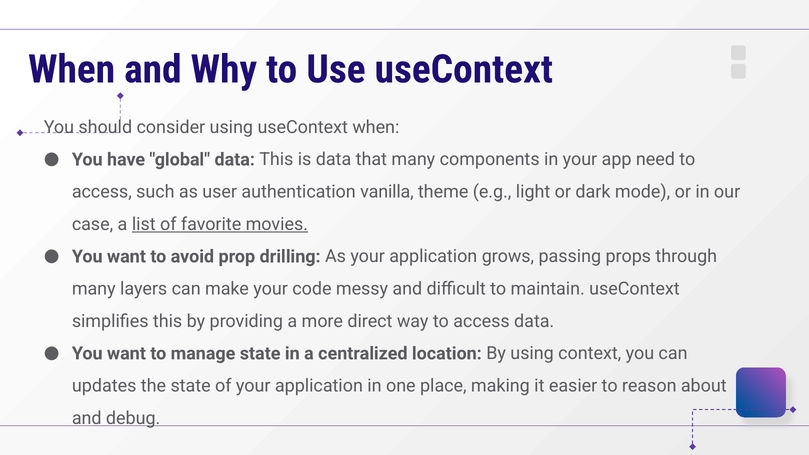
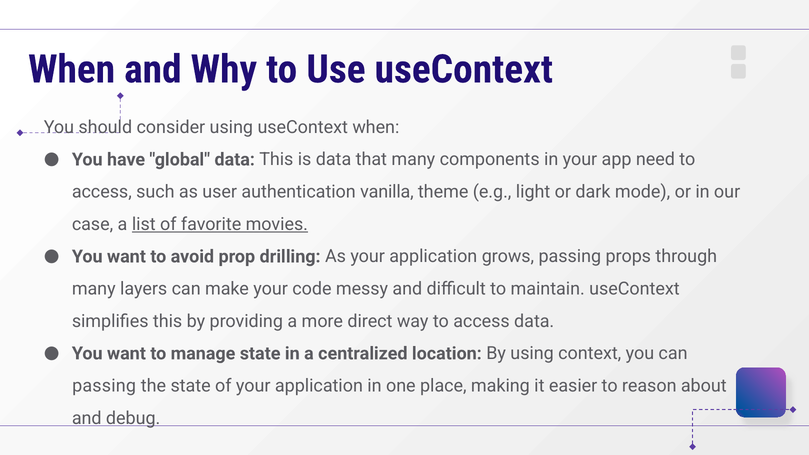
updates at (104, 386): updates -> passing
